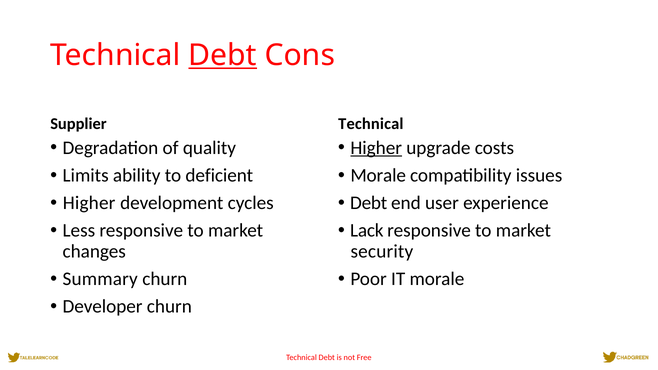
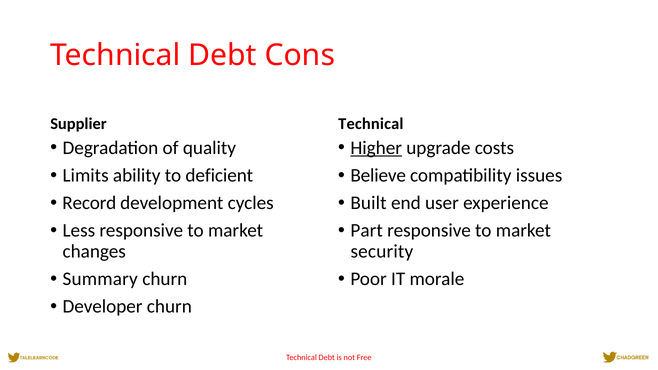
Debt at (223, 55) underline: present -> none
Morale at (378, 176): Morale -> Believe
Higher at (89, 203): Higher -> Record
Debt at (369, 203): Debt -> Built
Lack: Lack -> Part
